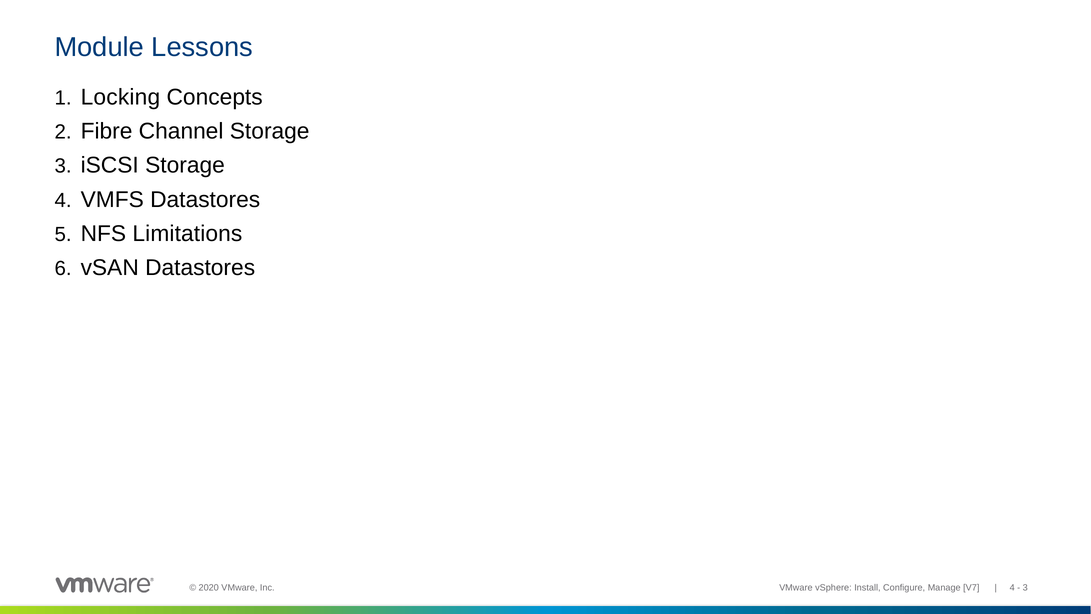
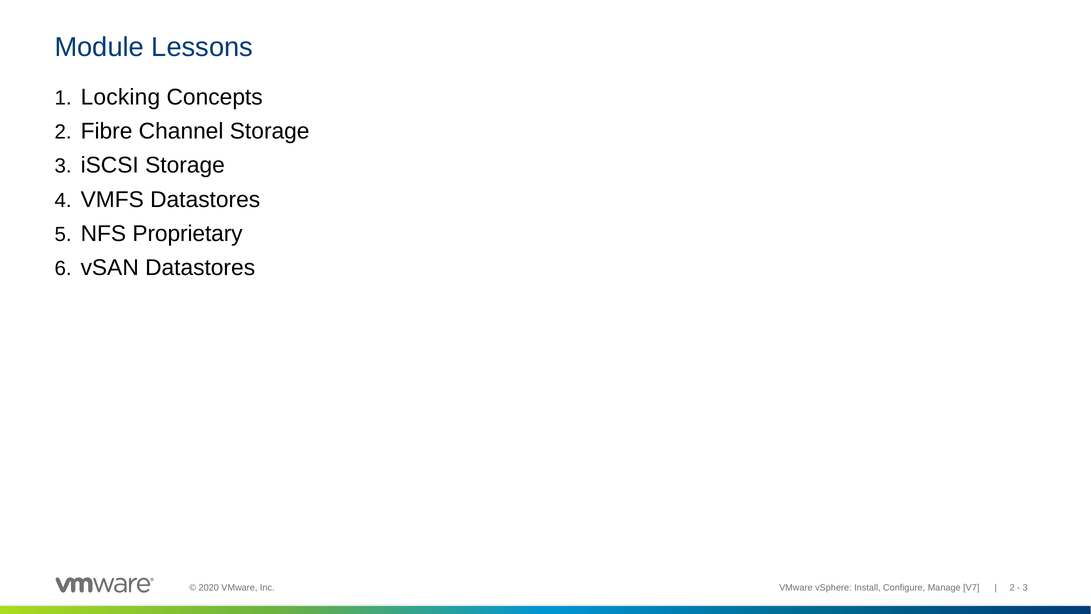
Limitations: Limitations -> Proprietary
4 at (1012, 587): 4 -> 2
